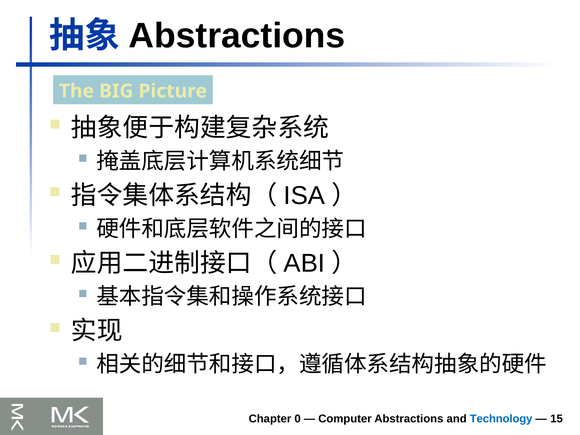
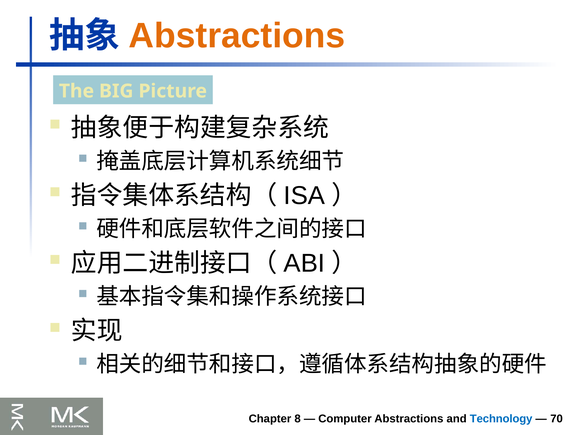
Abstractions at (237, 36) colour: black -> orange
0: 0 -> 8
15: 15 -> 70
